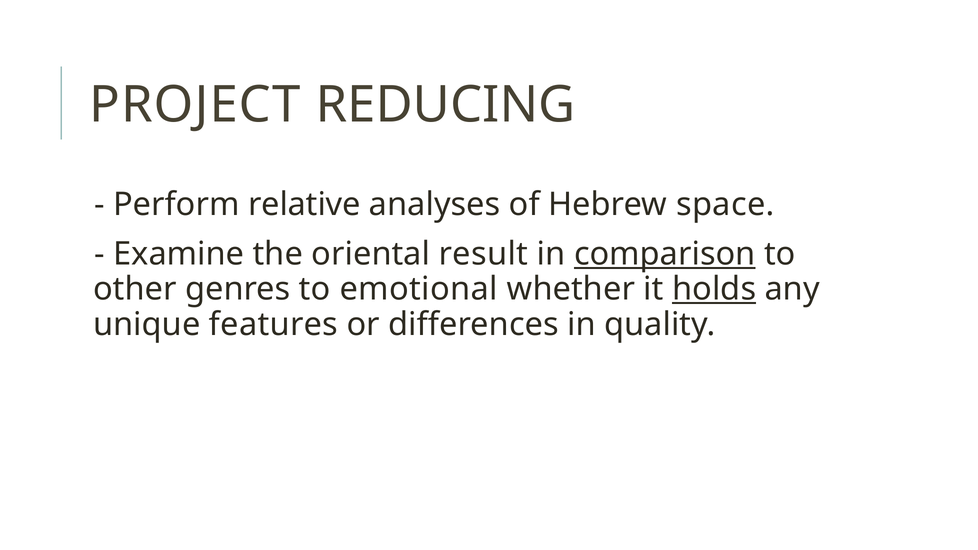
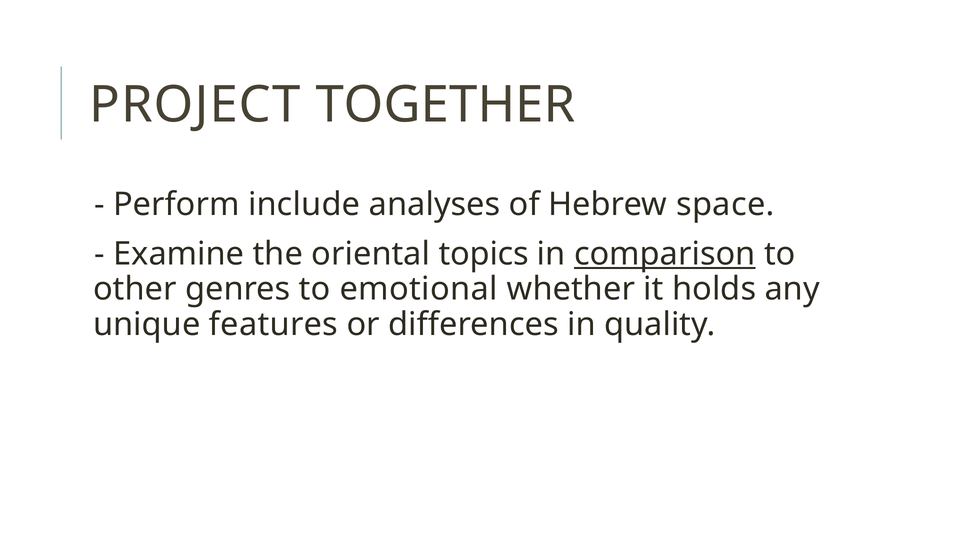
REDUCING: REDUCING -> TOGETHER
relative: relative -> include
result: result -> topics
holds underline: present -> none
